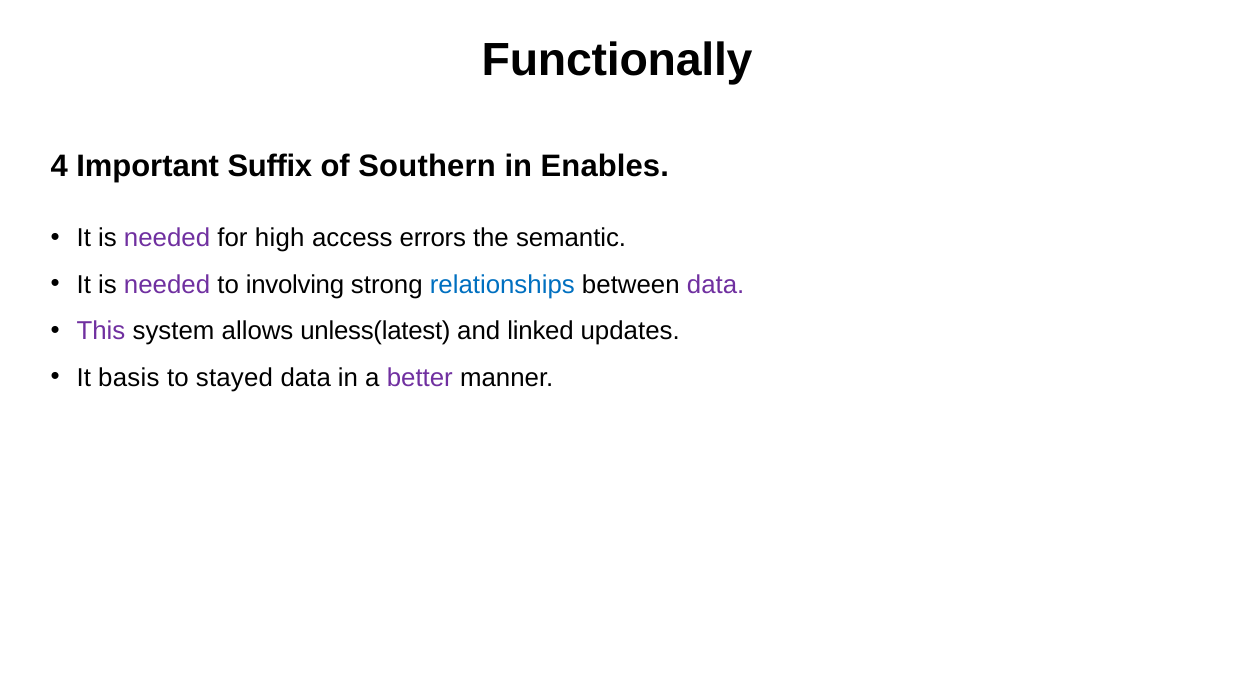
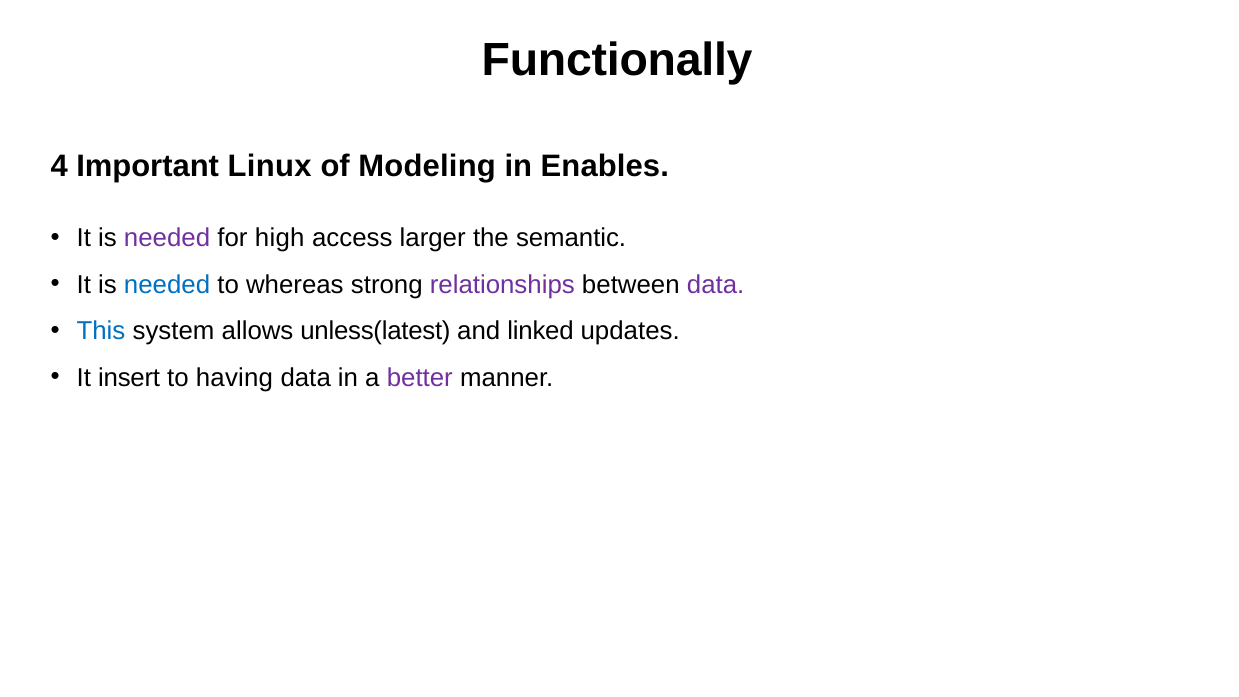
Suffix: Suffix -> Linux
Southern: Southern -> Modeling
errors: errors -> larger
needed at (167, 285) colour: purple -> blue
involving: involving -> whereas
relationships colour: blue -> purple
This colour: purple -> blue
basis: basis -> insert
stayed: stayed -> having
